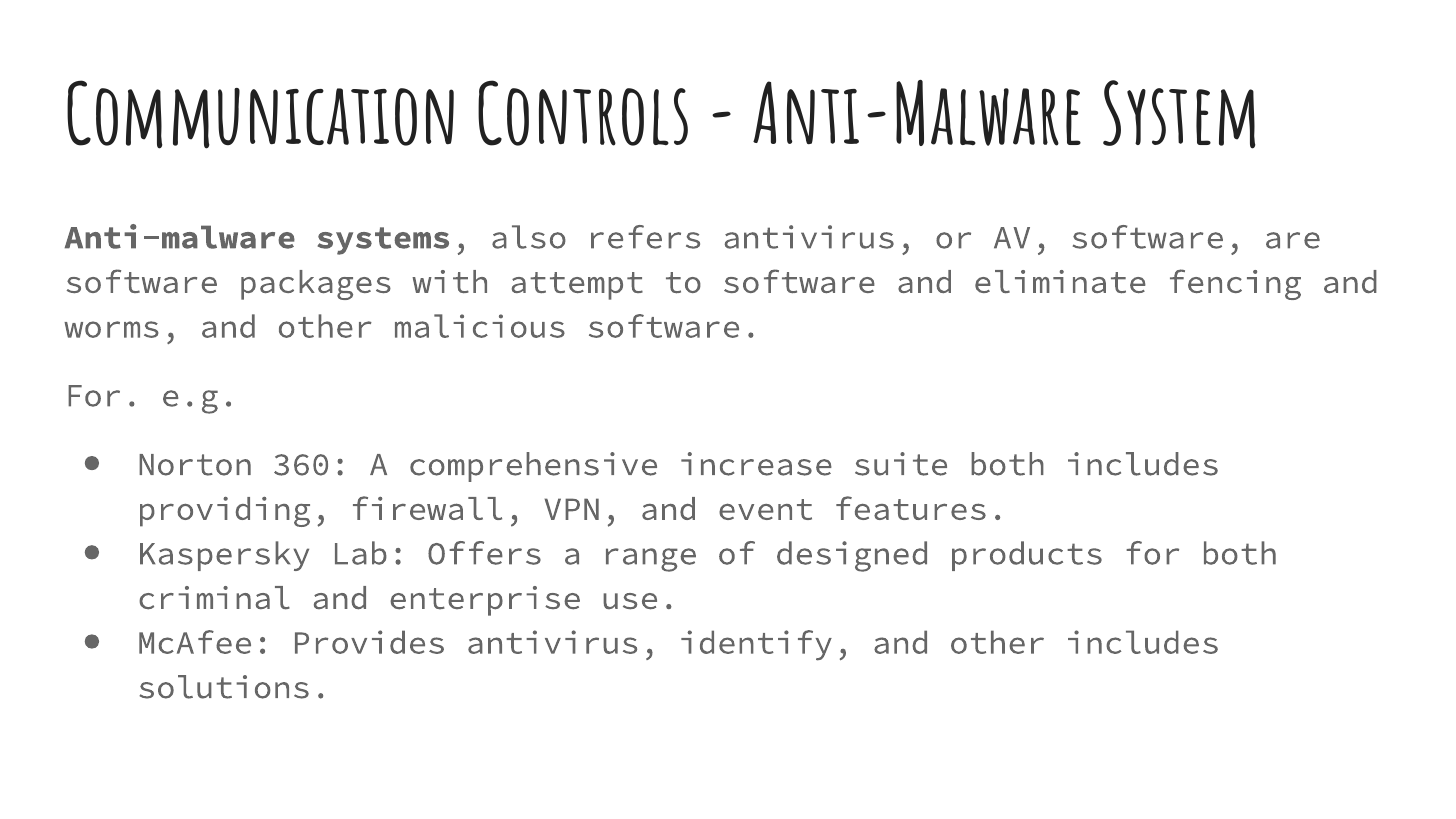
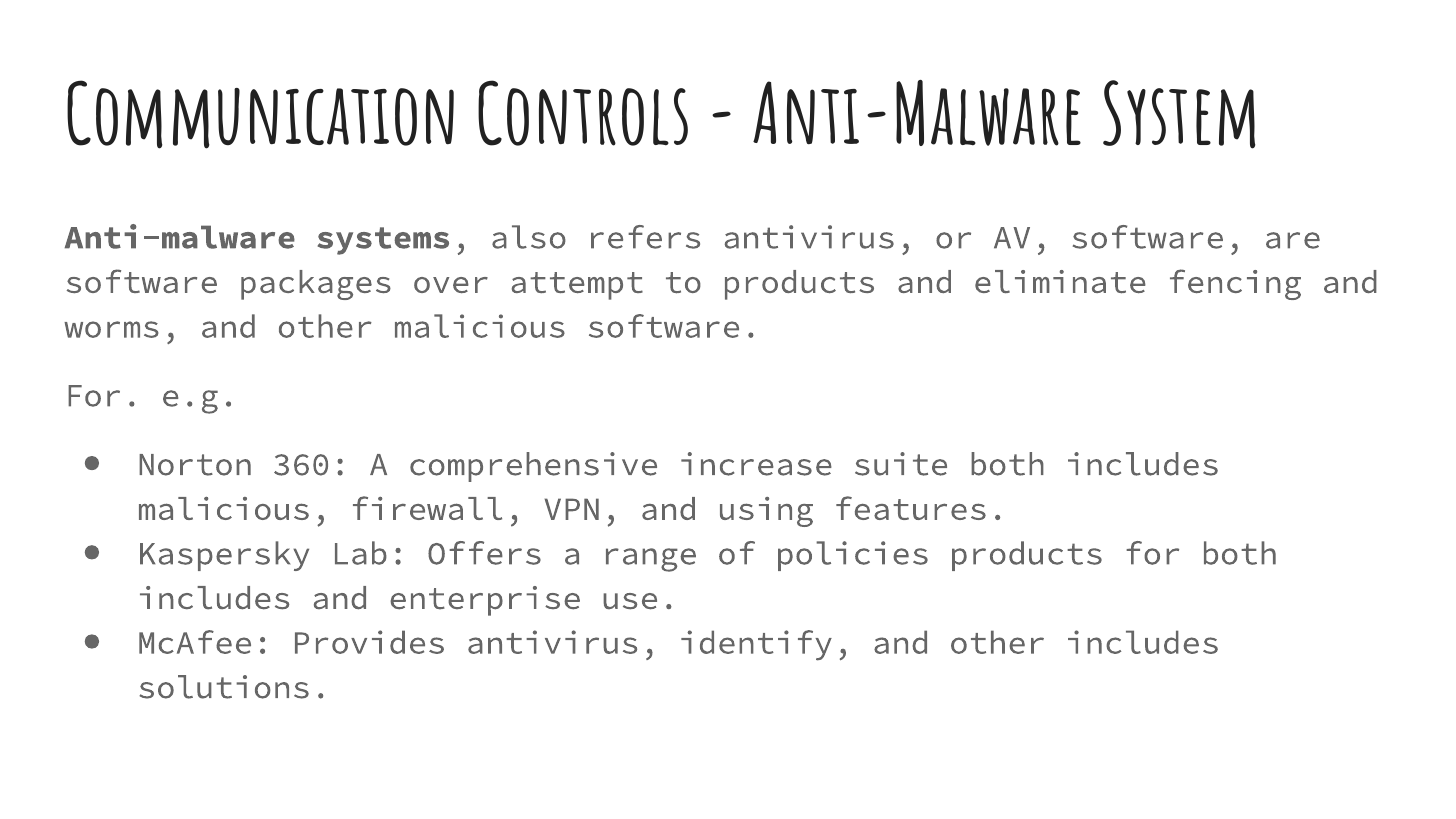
with: with -> over
to software: software -> products
providing at (234, 509): providing -> malicious
event: event -> using
designed: designed -> policies
criminal at (214, 598): criminal -> includes
